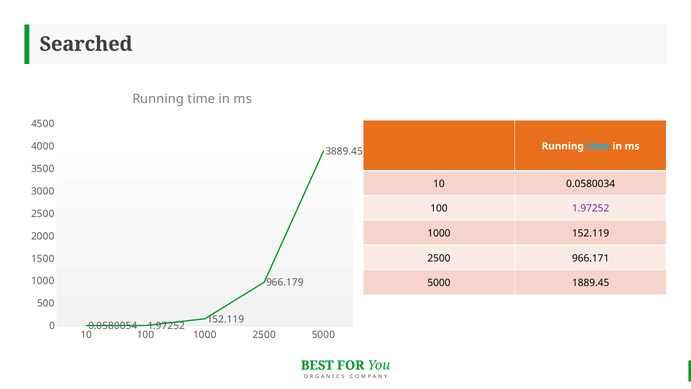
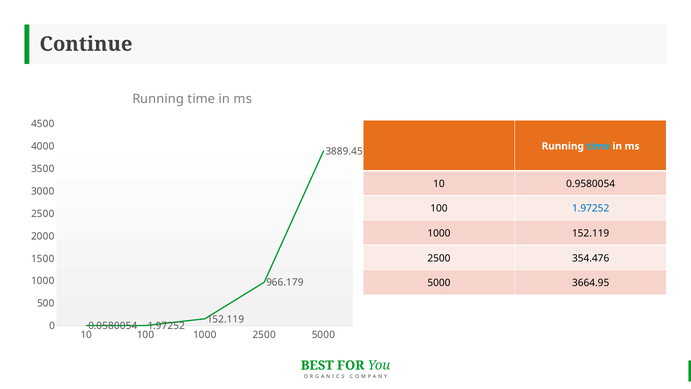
Searched: Searched -> Continue
0.0580034: 0.0580034 -> 0.9580054
1.97252 at (591, 209) colour: purple -> blue
966.171: 966.171 -> 354.476
1889.45: 1889.45 -> 3664.95
